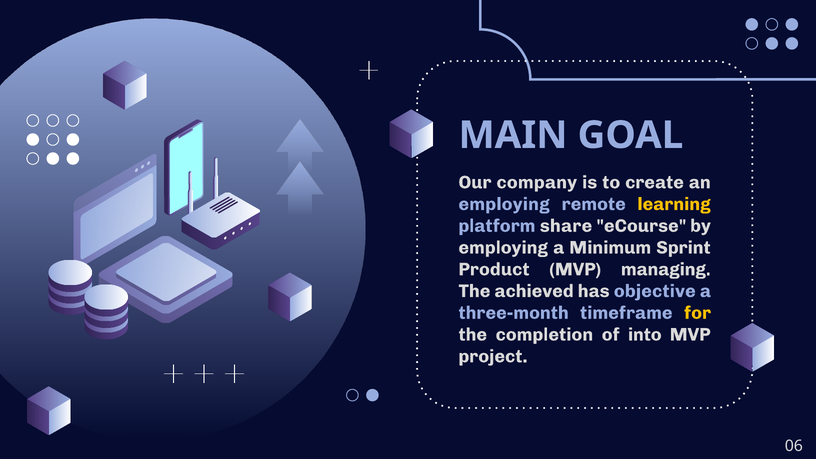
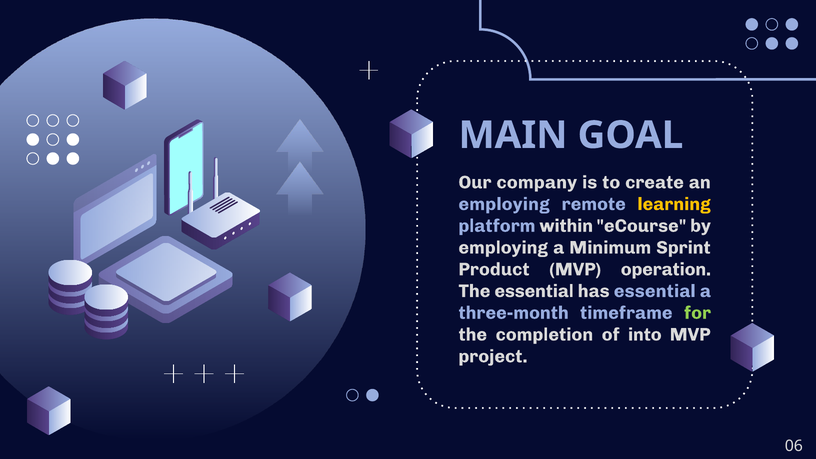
share: share -> within
managing: managing -> operation
The achieved: achieved -> essential
has objective: objective -> essential
for colour: yellow -> light green
